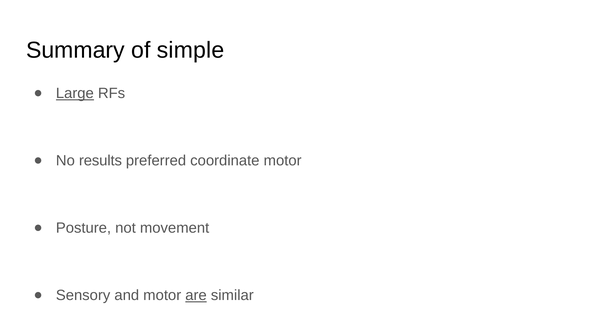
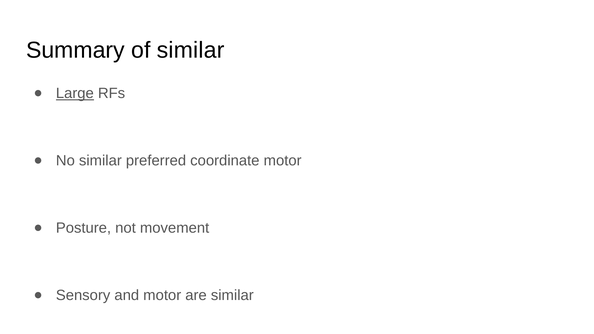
of simple: simple -> similar
No results: results -> similar
are underline: present -> none
